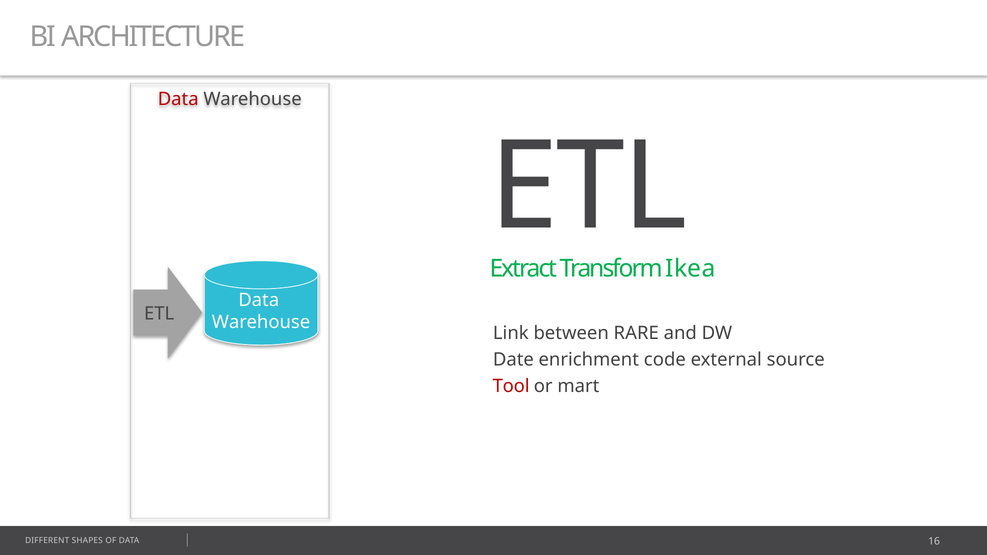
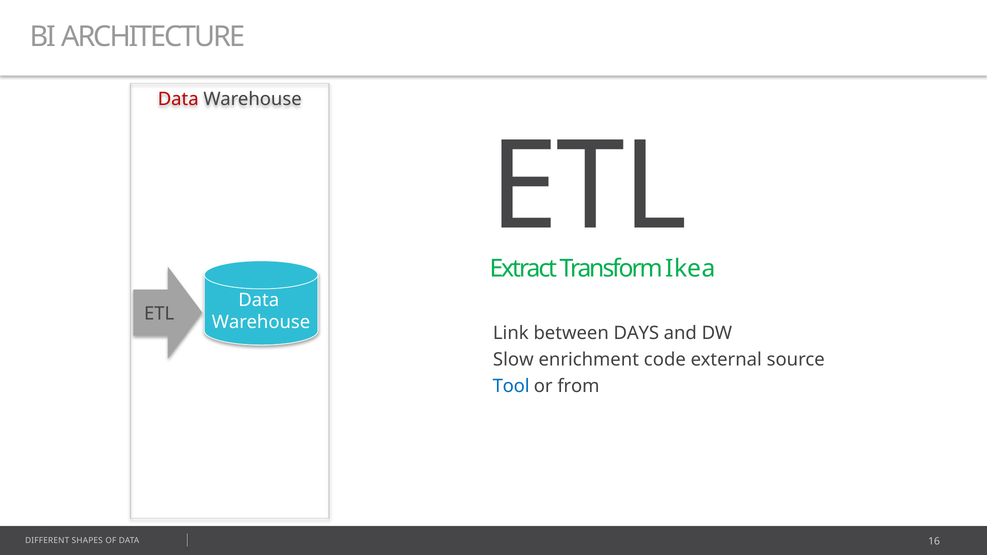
RARE: RARE -> DAYS
Date: Date -> Slow
Tool colour: red -> blue
mart: mart -> from
